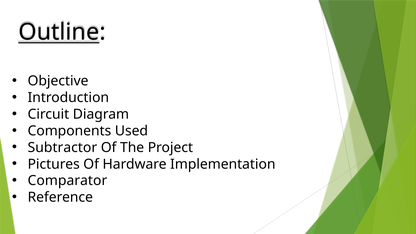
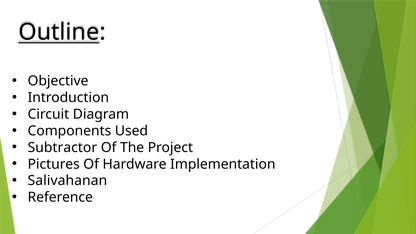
Comparator: Comparator -> Salivahanan
